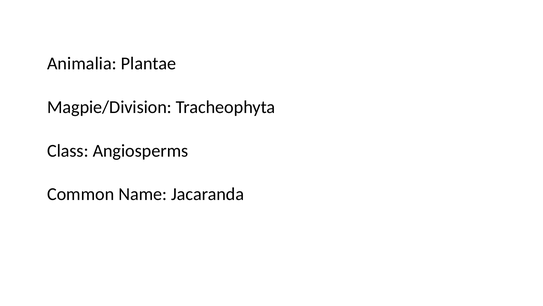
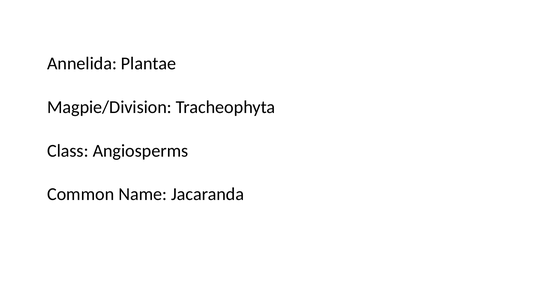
Animalia: Animalia -> Annelida
